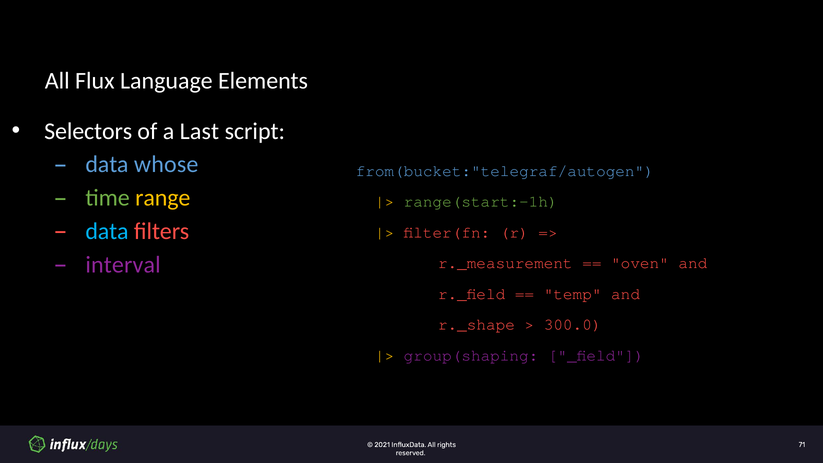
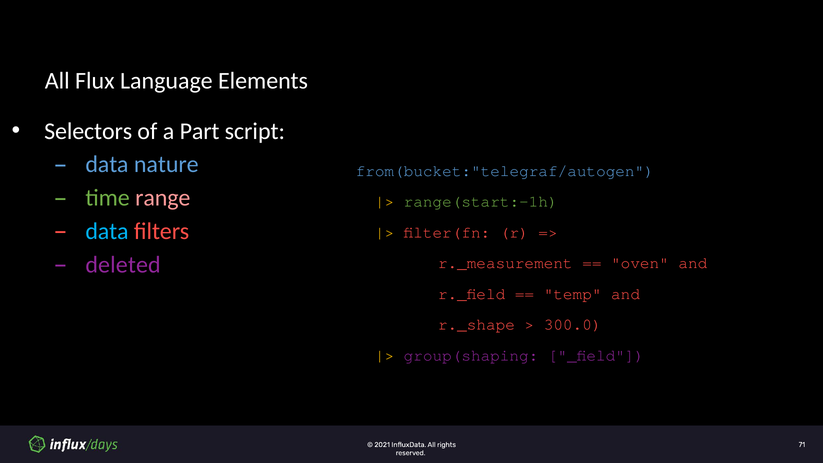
Last: Last -> Part
whose: whose -> nature
range colour: yellow -> pink
interval: interval -> deleted
